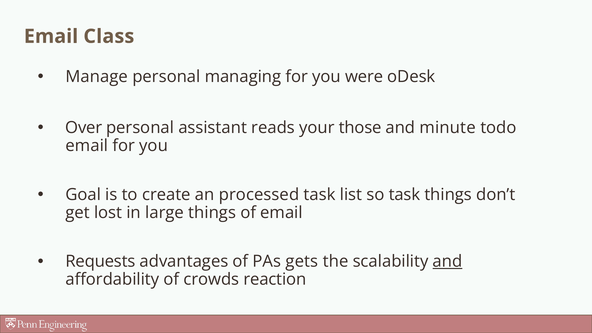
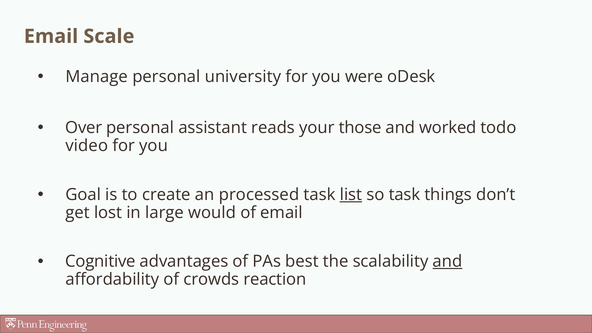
Class: Class -> Scale
managing: managing -> university
minute: minute -> worked
email at (87, 146): email -> video
list underline: none -> present
large things: things -> would
Requests: Requests -> Cognitive
gets: gets -> best
